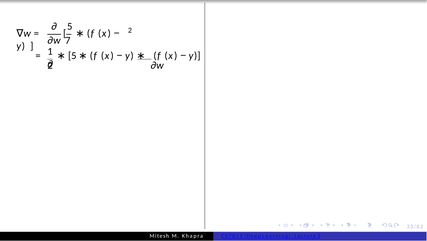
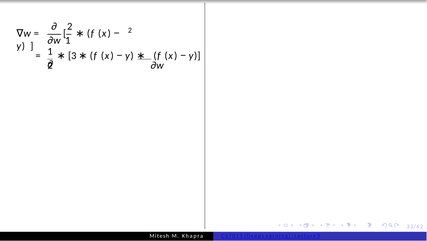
5 at (70, 26): 5 -> 2
∂w 7: 7 -> 1
5 at (72, 56): 5 -> 3
